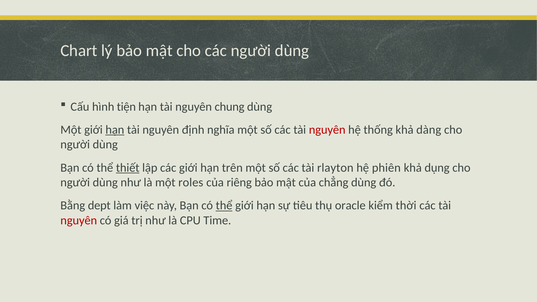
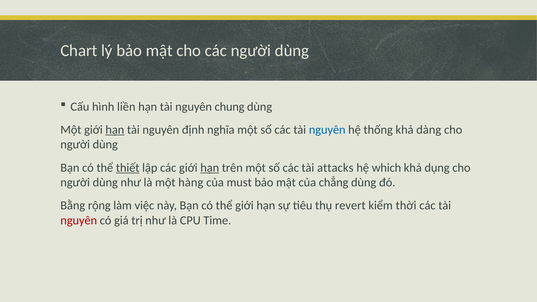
tiện: tiện -> liền
nguyên at (327, 130) colour: red -> blue
hạn at (210, 168) underline: none -> present
rlayton: rlayton -> attacks
phiên: phiên -> which
roles: roles -> hàng
riêng: riêng -> must
dept: dept -> rộng
thể at (224, 206) underline: present -> none
oracle: oracle -> revert
